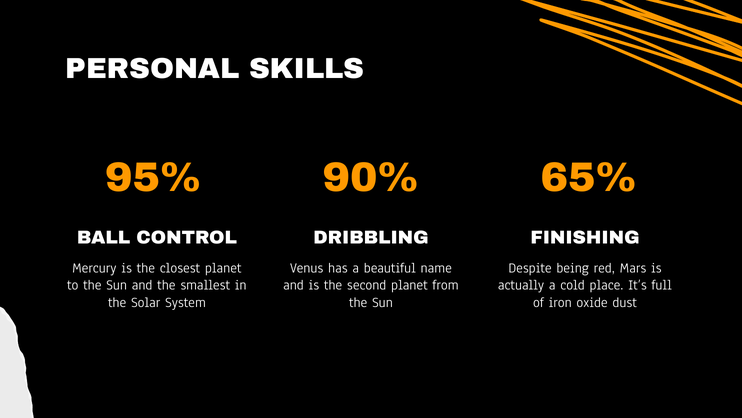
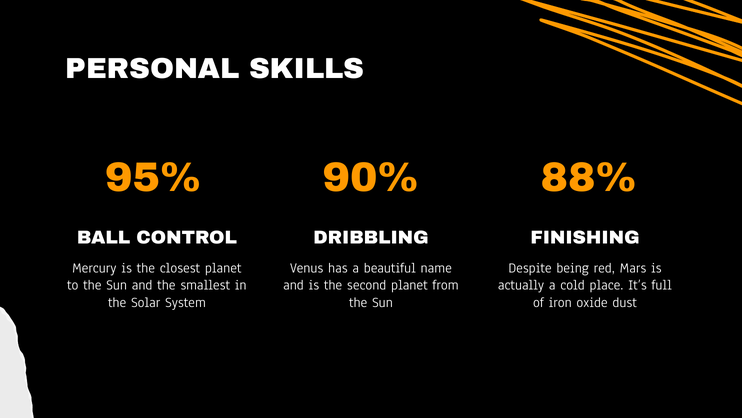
65%: 65% -> 88%
